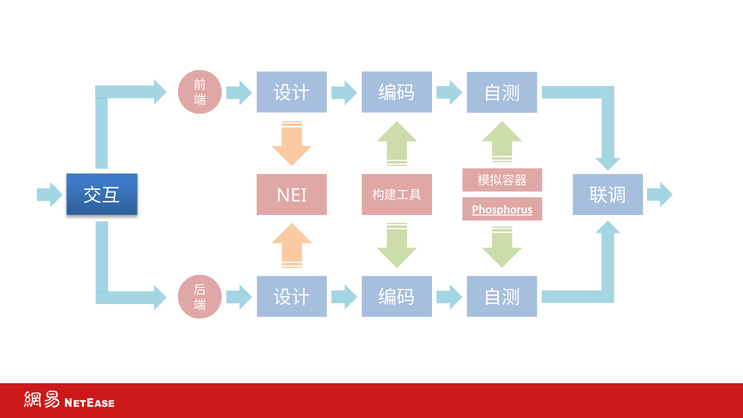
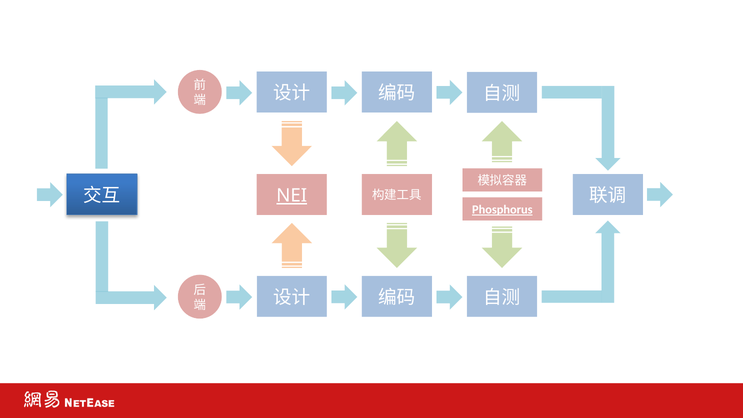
NEI underline: none -> present
